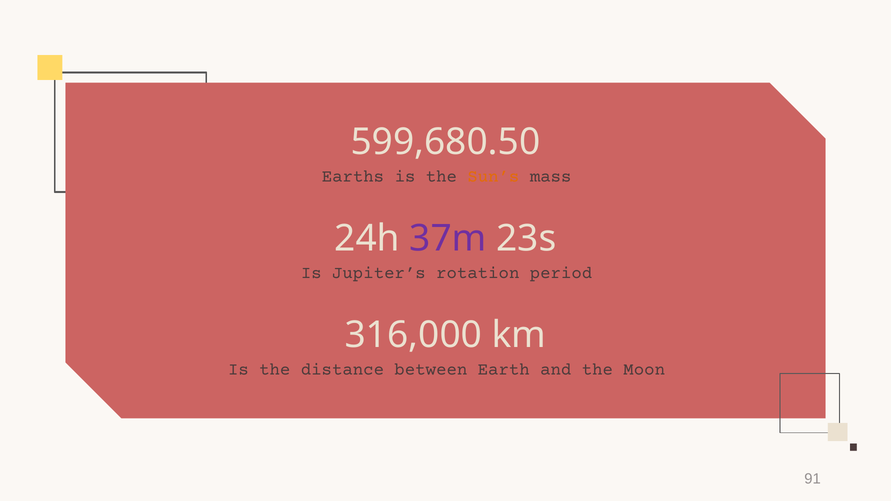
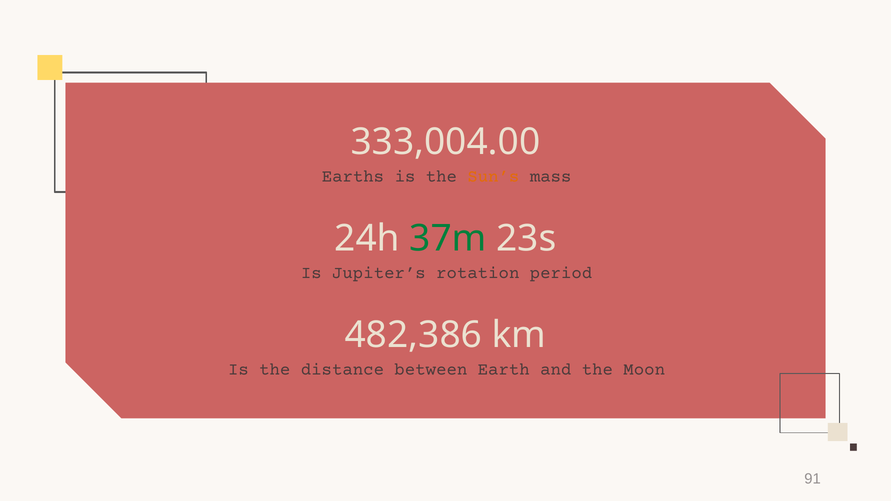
599,680.50: 599,680.50 -> 333,004.00
37m colour: purple -> green
316,000: 316,000 -> 482,386
